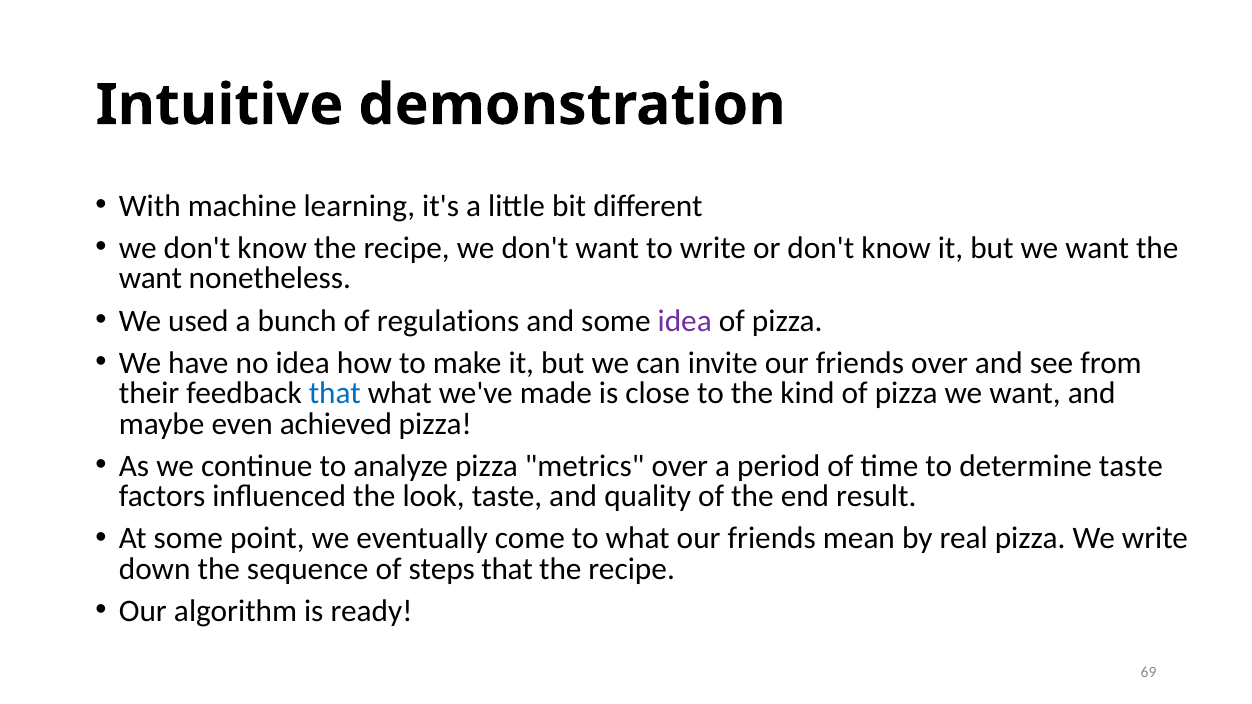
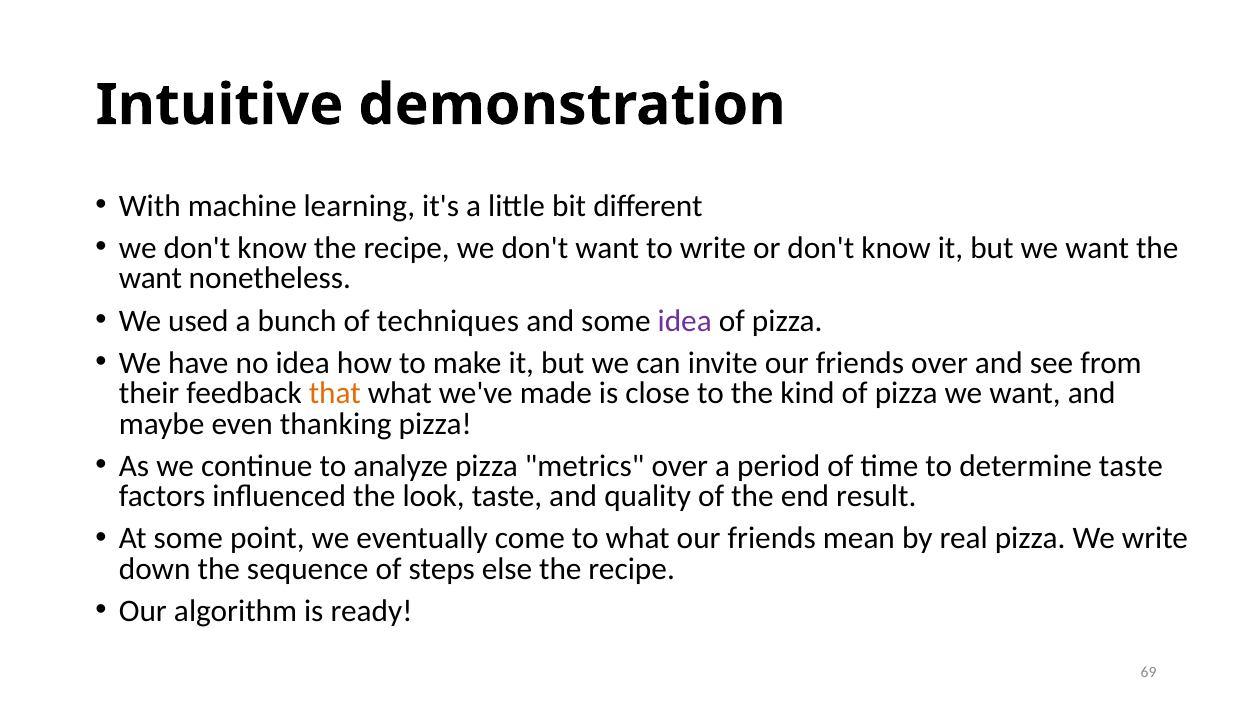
regulations: regulations -> techniques
that at (335, 393) colour: blue -> orange
achieved: achieved -> thanking
steps that: that -> else
